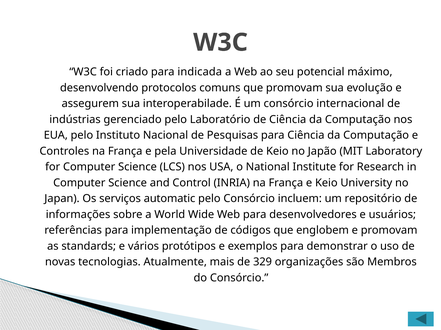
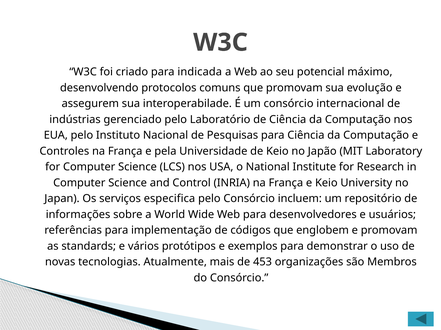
automatic: automatic -> especifica
329: 329 -> 453
